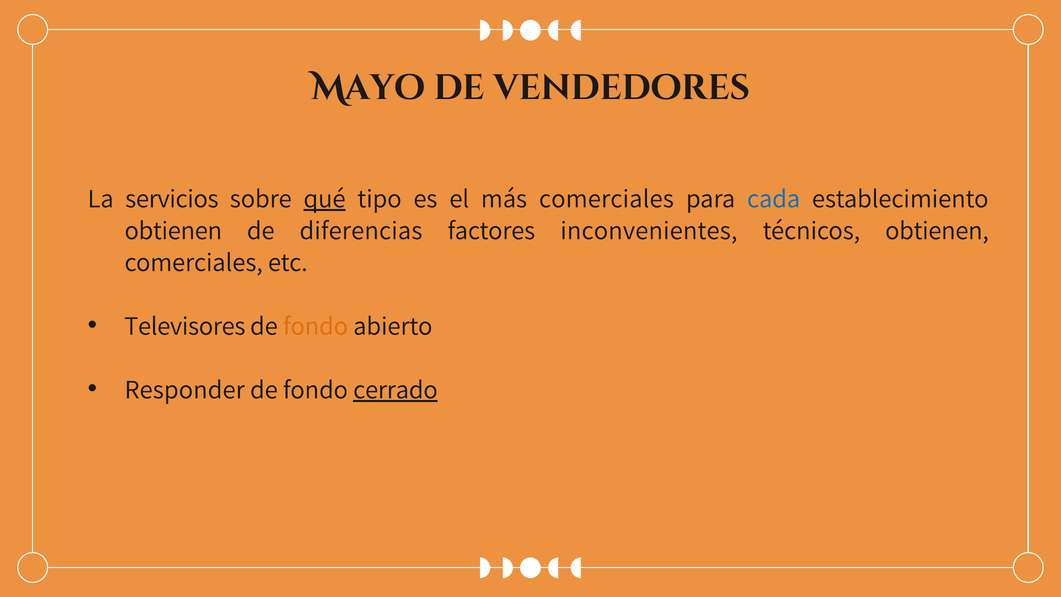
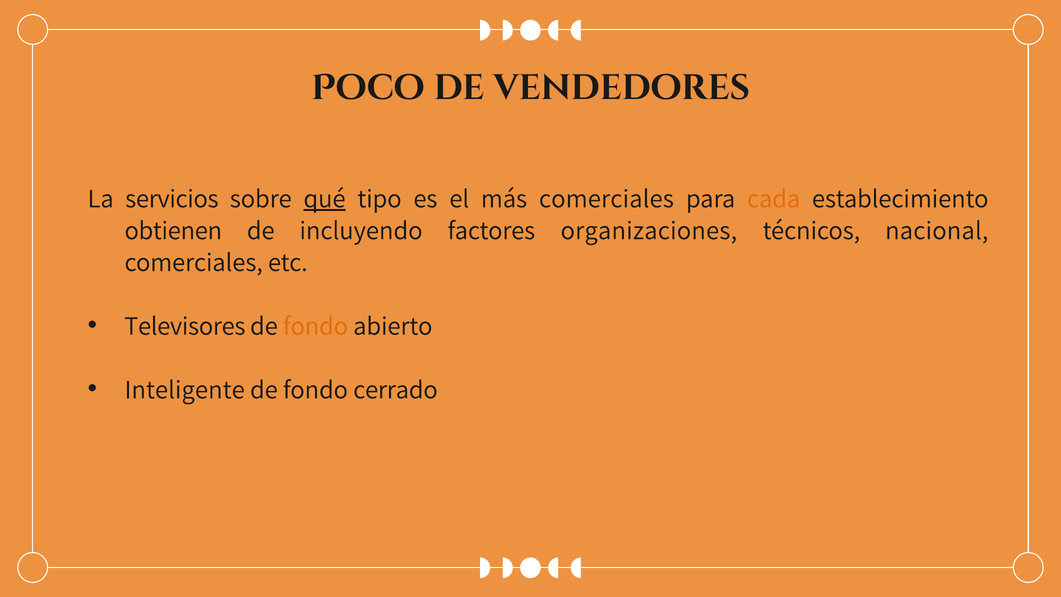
Mayo: Mayo -> Poco
cada colour: blue -> orange
diferencias: diferencias -> incluyendo
inconvenientes: inconvenientes -> organizaciones
técnicos obtienen: obtienen -> nacional
Responder: Responder -> Inteligente
cerrado underline: present -> none
